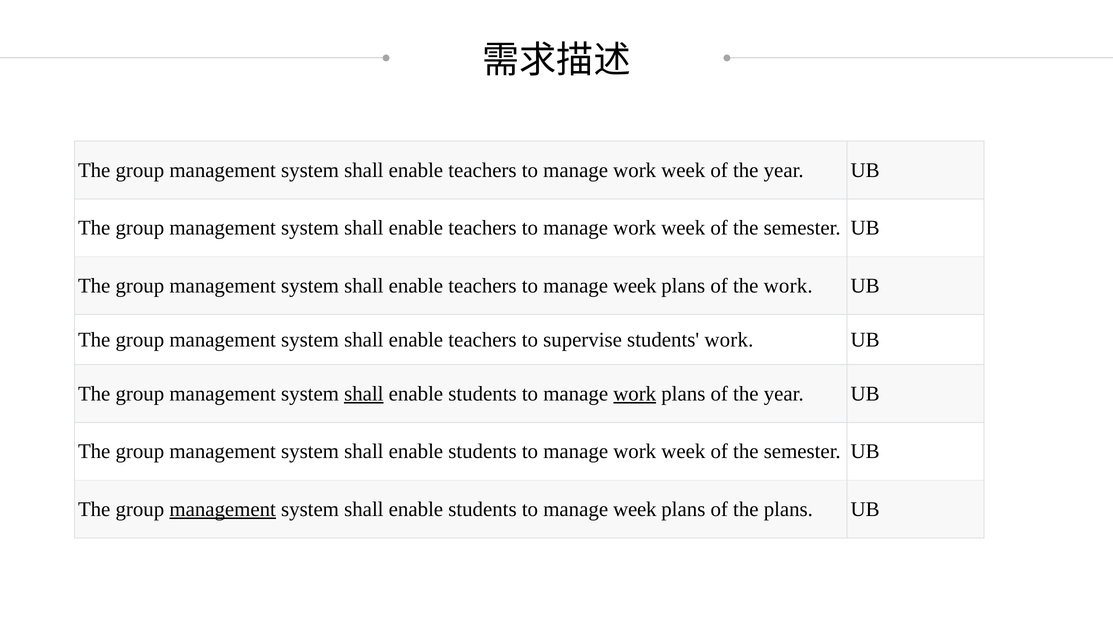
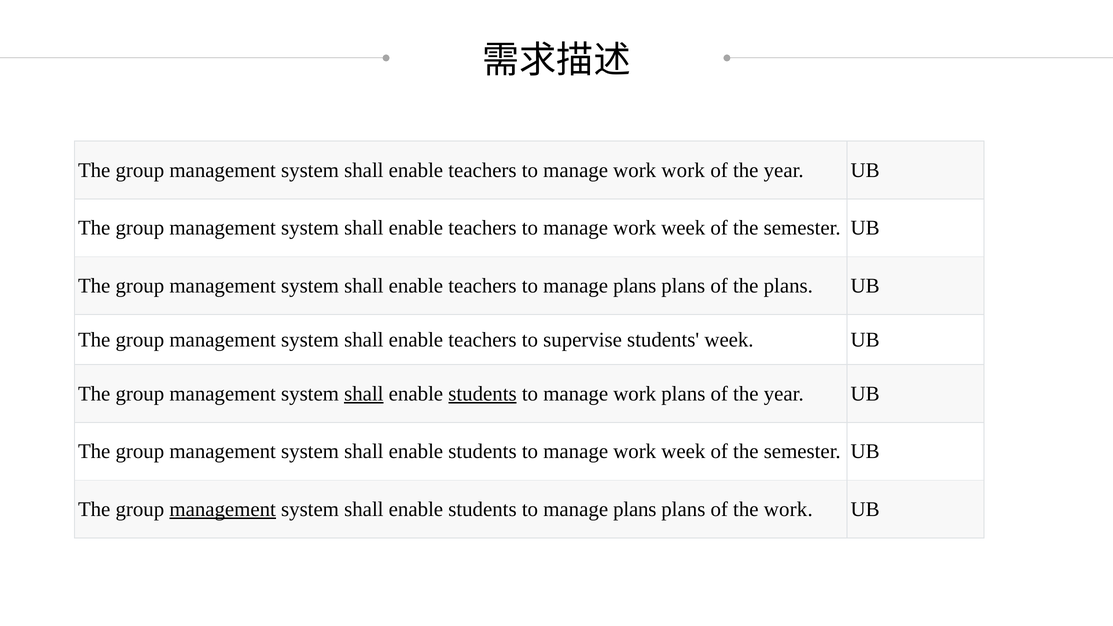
week at (683, 170): week -> work
teachers to manage week: week -> plans
the work: work -> plans
students work: work -> week
students at (482, 394) underline: none -> present
work at (635, 394) underline: present -> none
students to manage week: week -> plans
the plans: plans -> work
